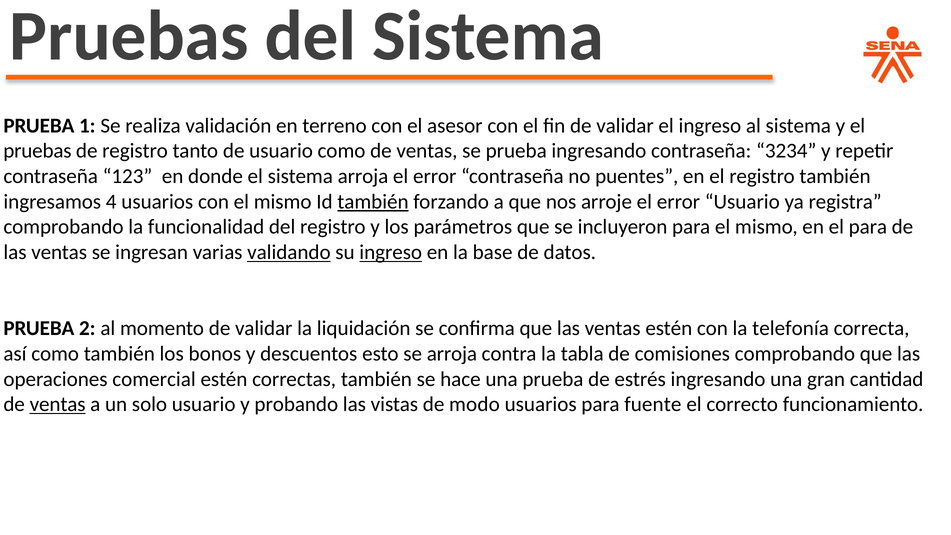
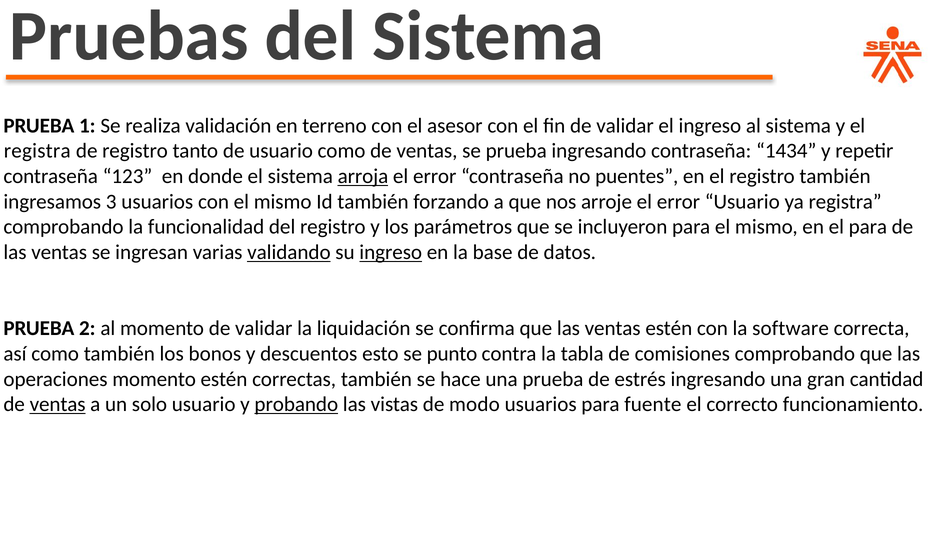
pruebas at (37, 151): pruebas -> registra
3234: 3234 -> 1434
arroja at (363, 176) underline: none -> present
4: 4 -> 3
también at (373, 202) underline: present -> none
telefonía: telefonía -> software
se arroja: arroja -> punto
operaciones comercial: comercial -> momento
probando underline: none -> present
